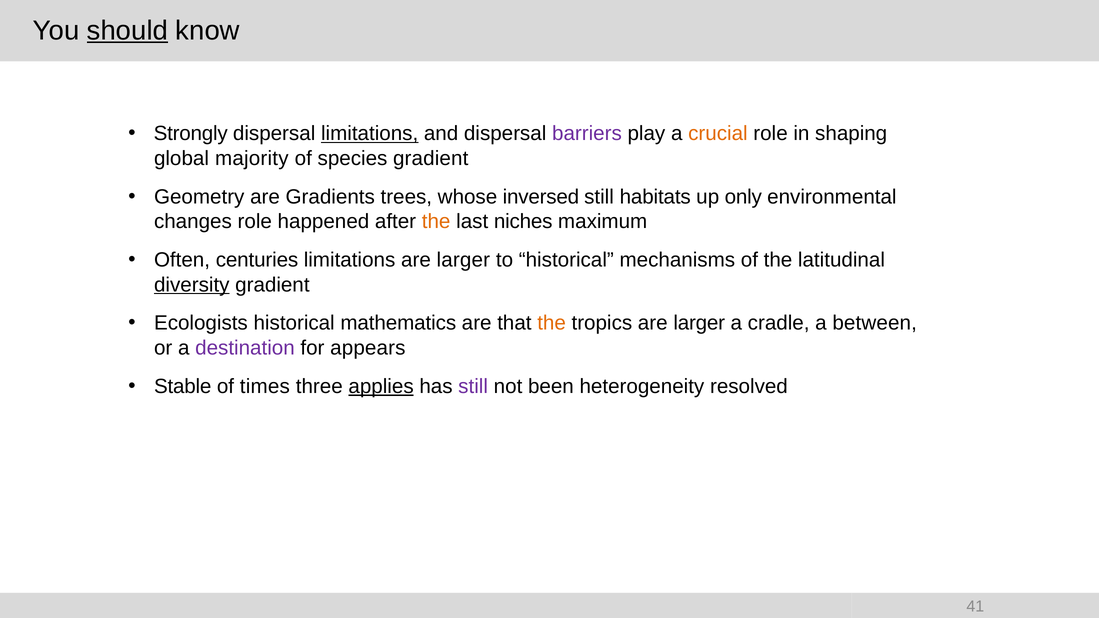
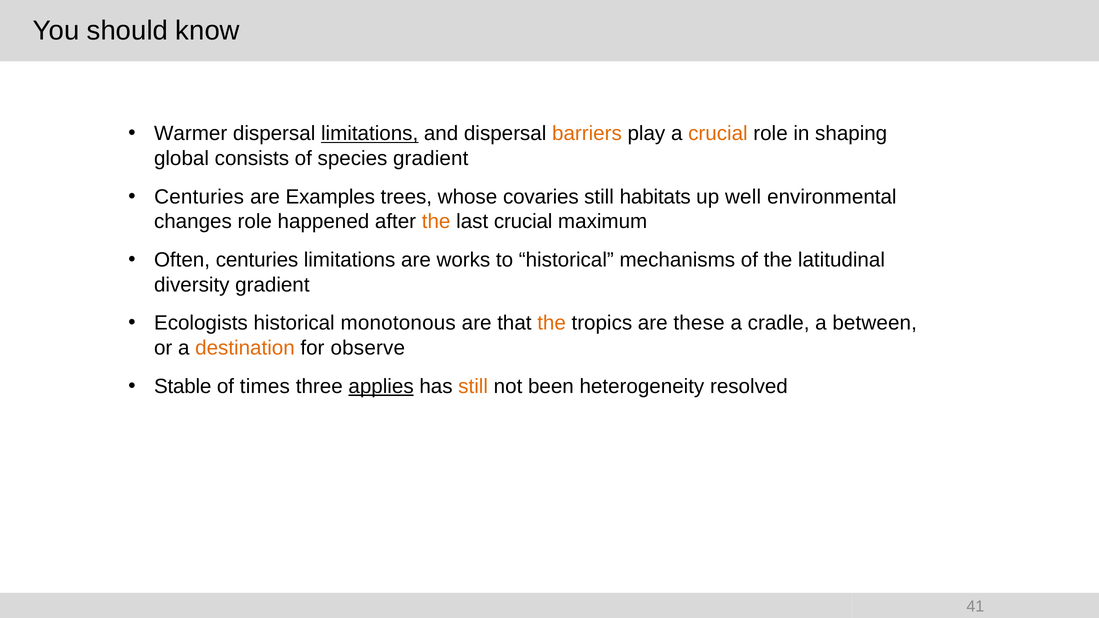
should underline: present -> none
Strongly: Strongly -> Warmer
barriers colour: purple -> orange
majority: majority -> consists
Geometry at (199, 197): Geometry -> Centuries
Gradients: Gradients -> Examples
inversed: inversed -> covaries
only: only -> well
last niches: niches -> crucial
limitations are larger: larger -> works
diversity underline: present -> none
mathematics: mathematics -> monotonous
tropics are larger: larger -> these
destination colour: purple -> orange
appears: appears -> observe
still at (473, 386) colour: purple -> orange
